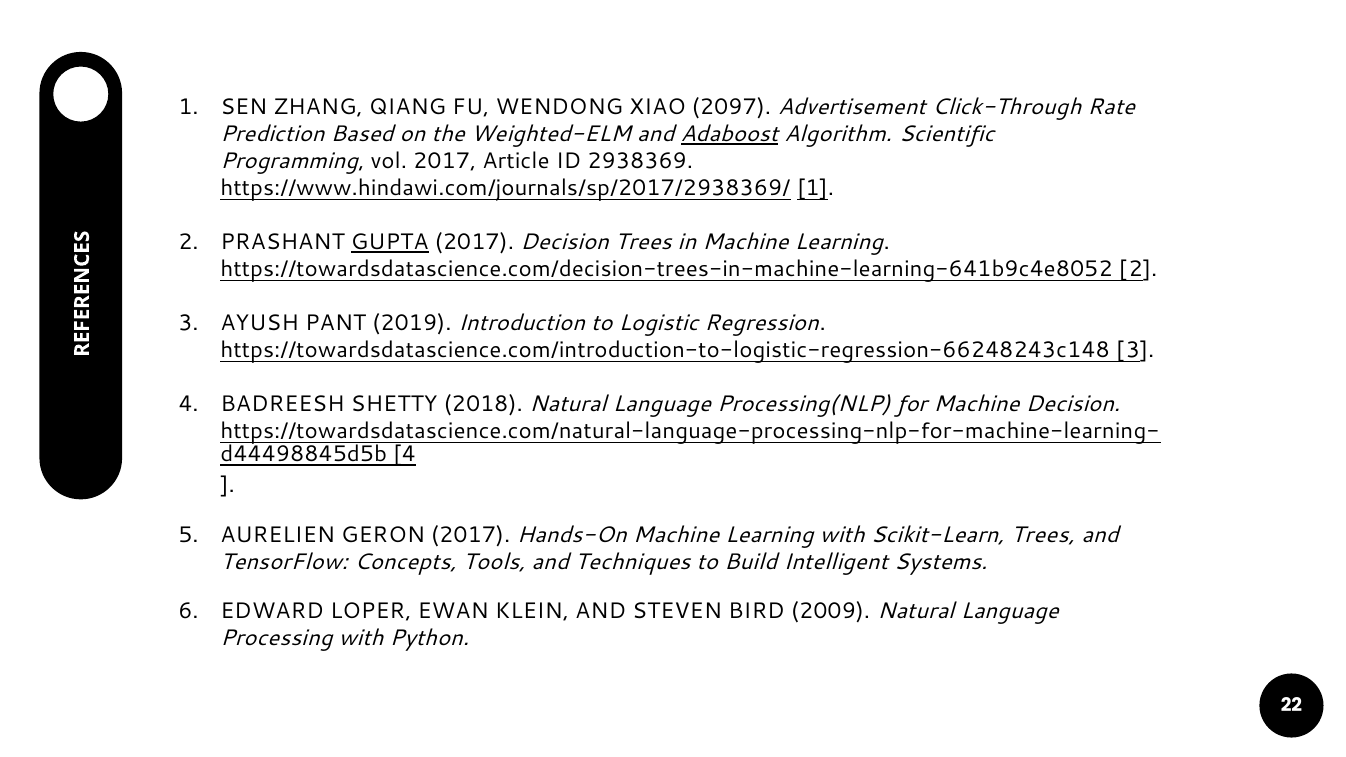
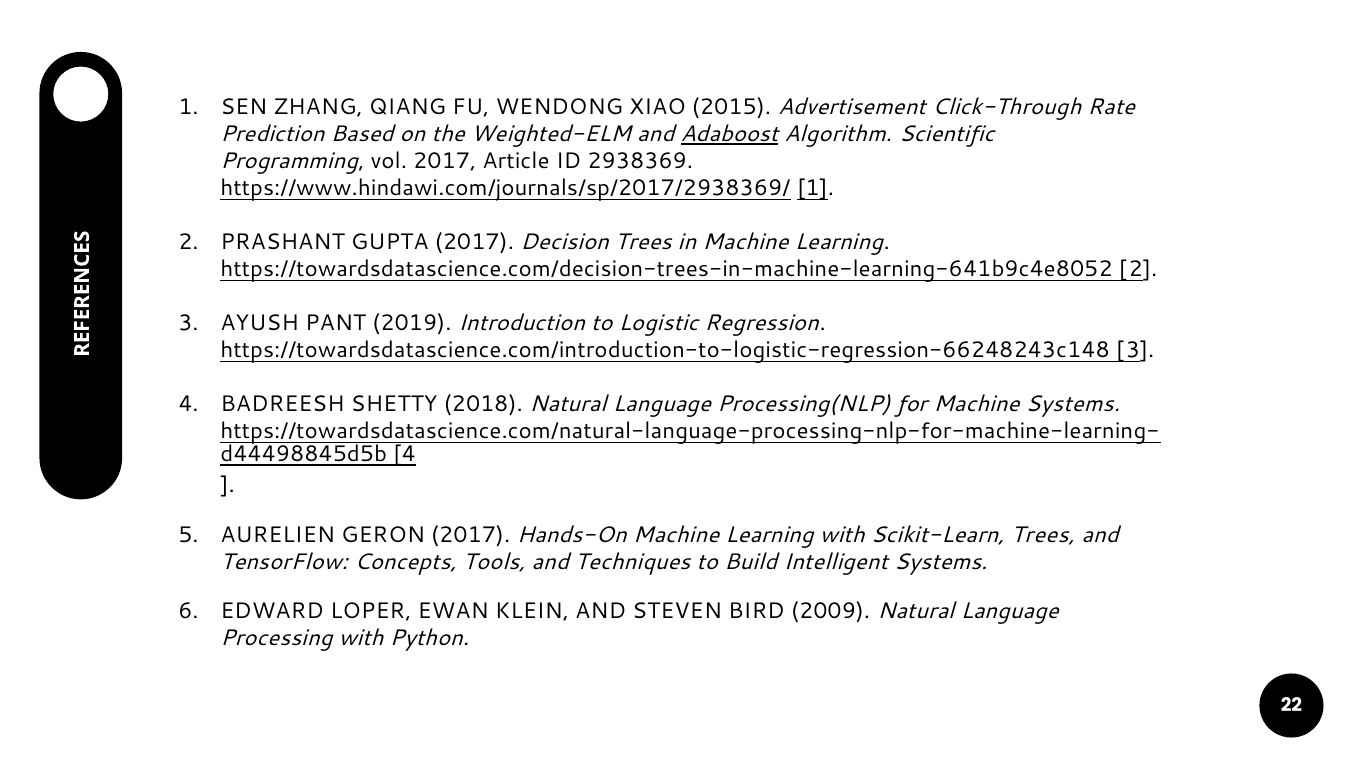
2097: 2097 -> 2015
GUPTA underline: present -> none
Machine Decision: Decision -> Systems
